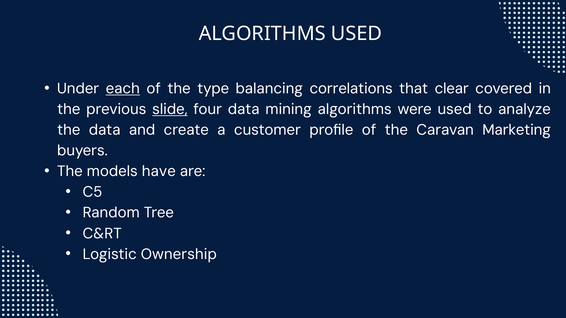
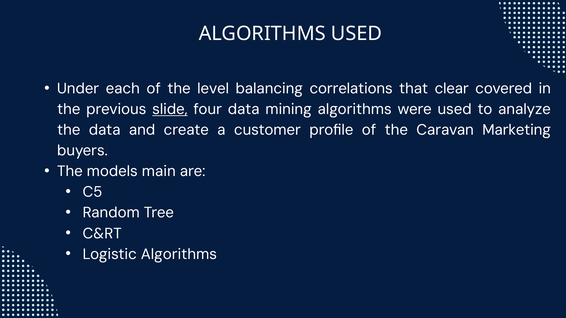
each underline: present -> none
type: type -> level
have: have -> main
Logistic Ownership: Ownership -> Algorithms
